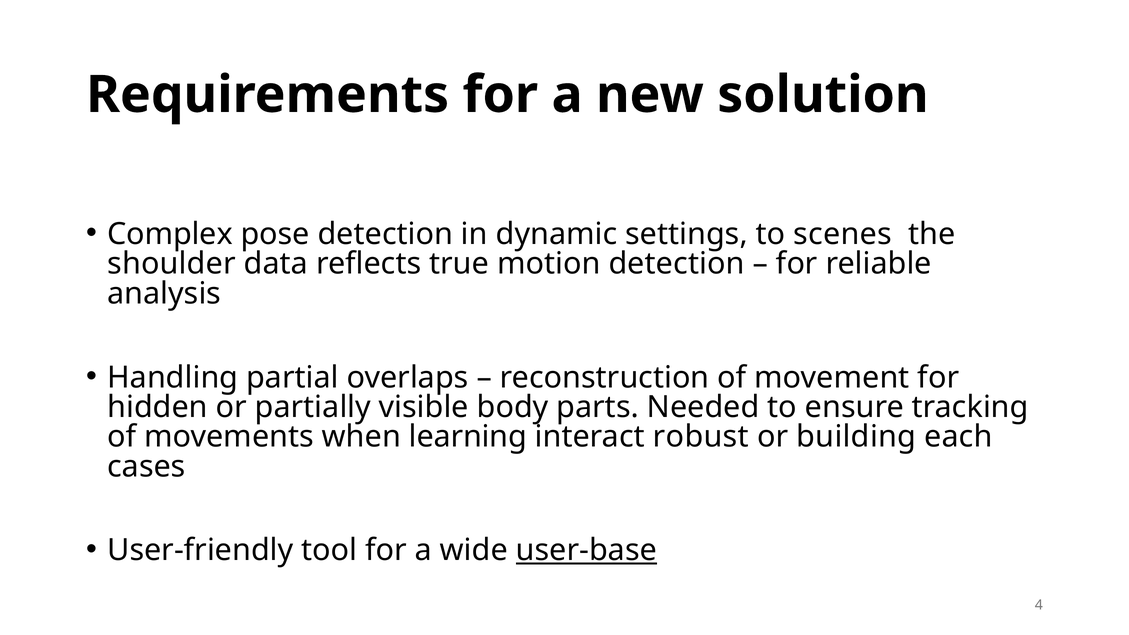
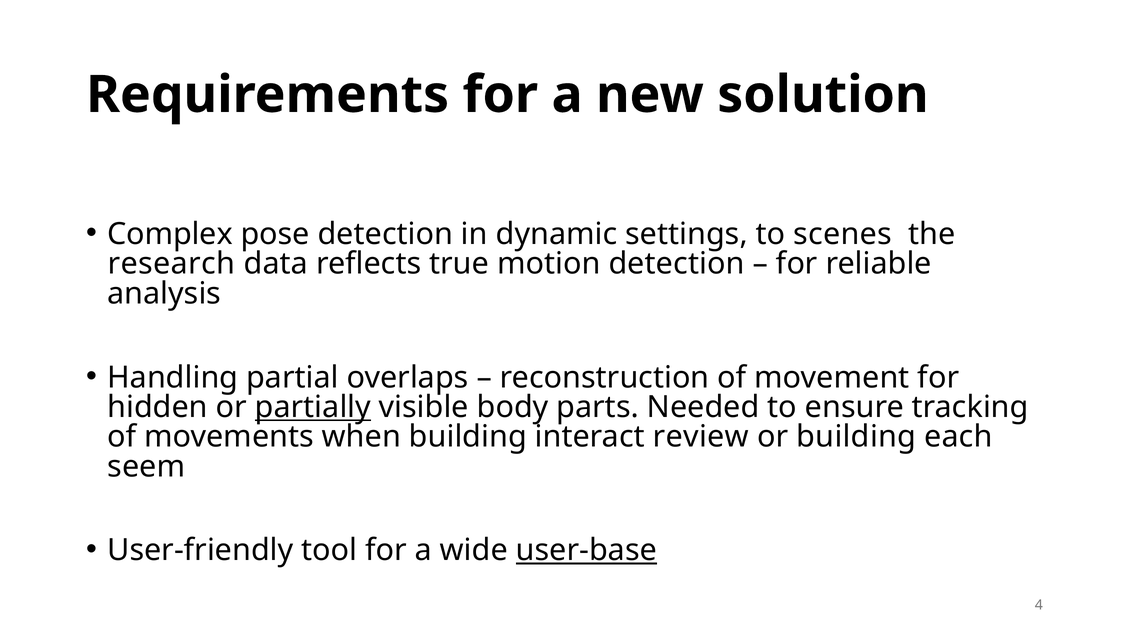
shoulder: shoulder -> research
partially underline: none -> present
when learning: learning -> building
robust: robust -> review
cases: cases -> seem
